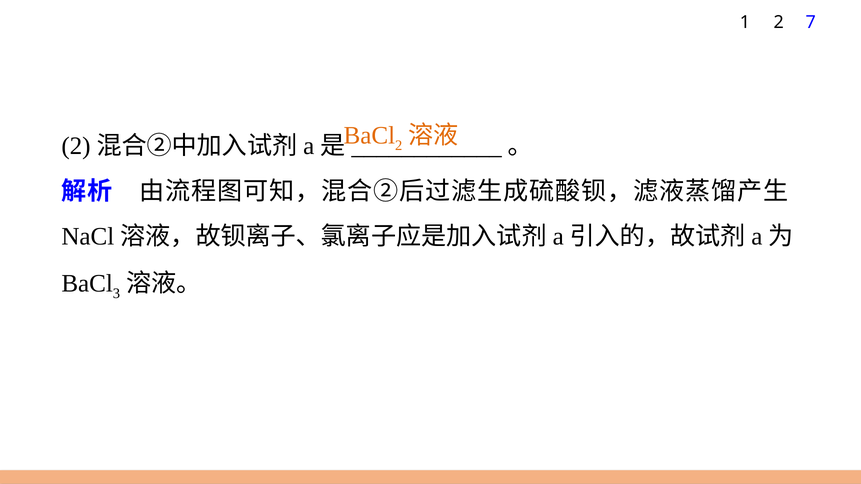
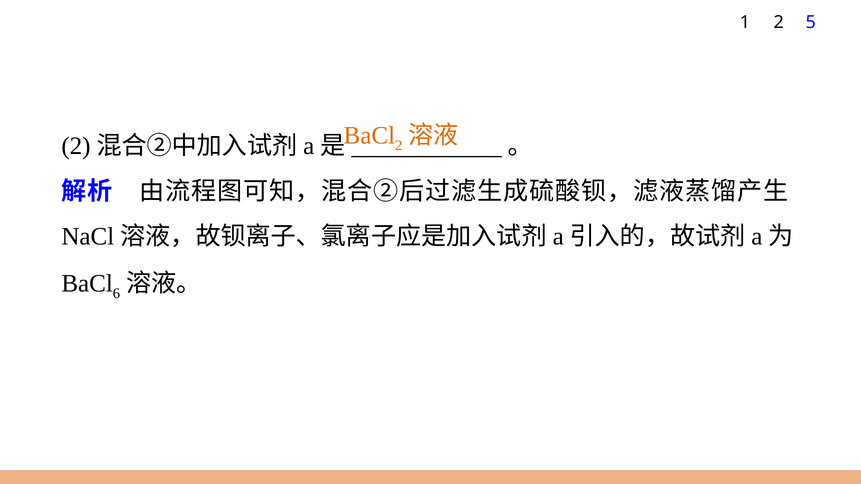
7: 7 -> 5
3: 3 -> 6
